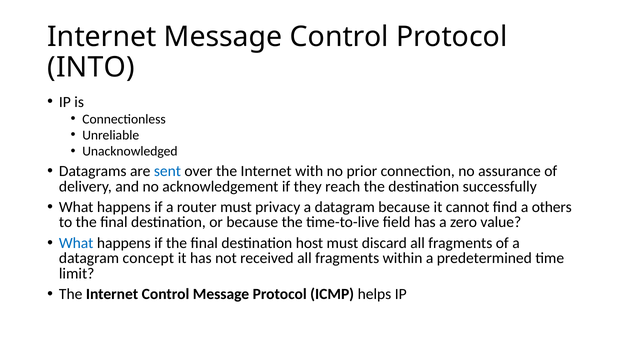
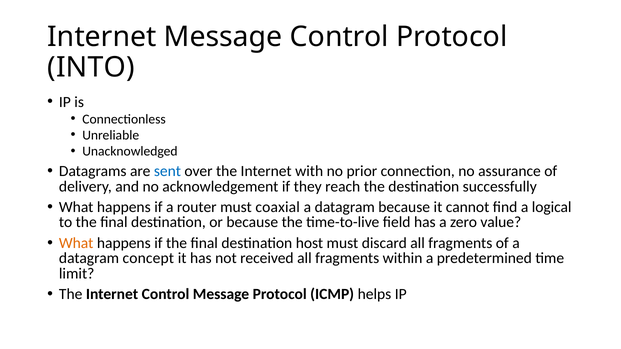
privacy: privacy -> coaxial
others: others -> logical
What at (76, 243) colour: blue -> orange
